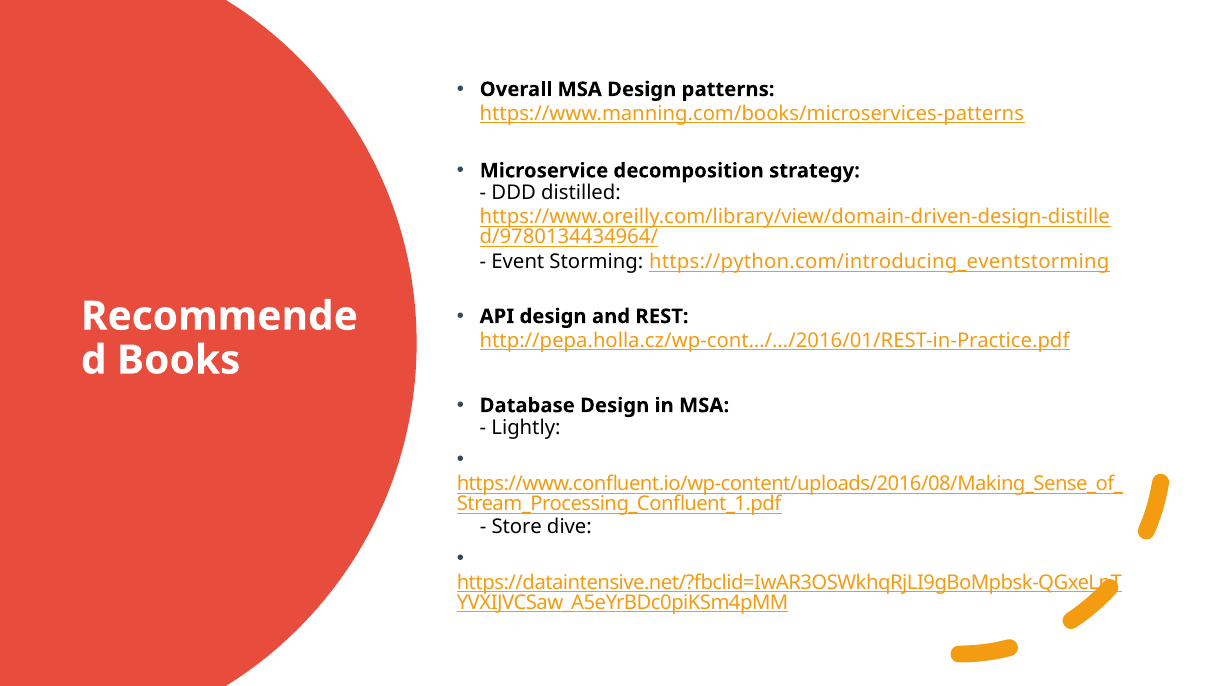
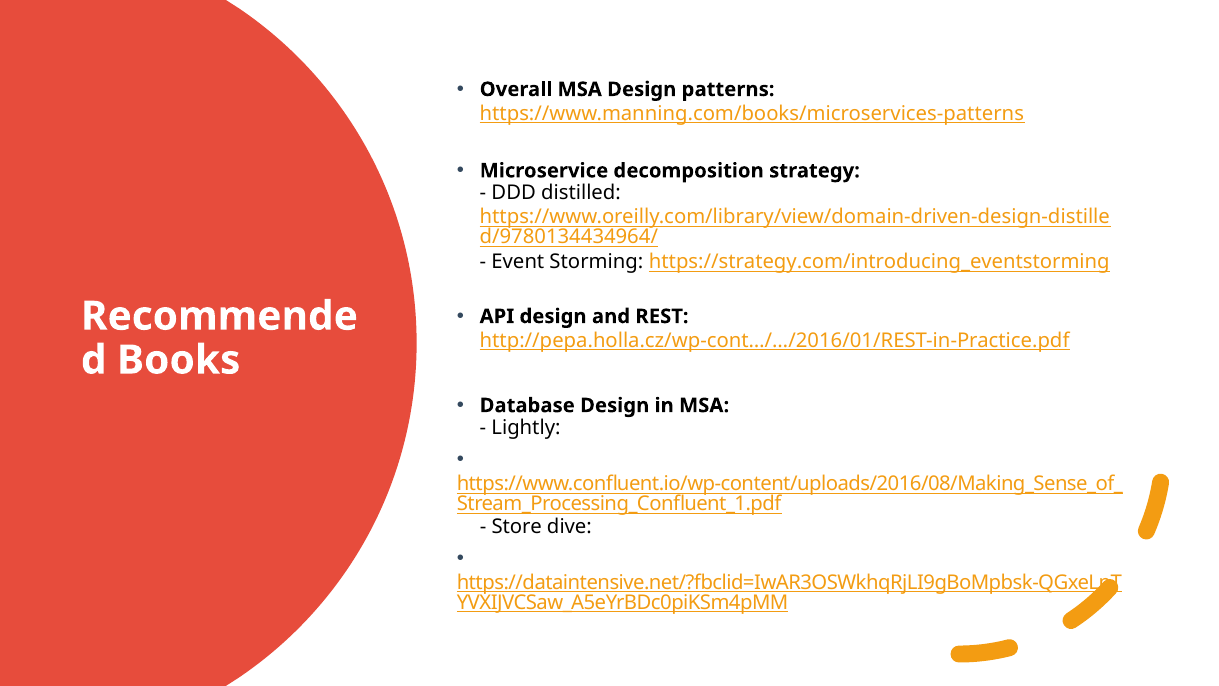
https://python.com/introducing_eventstorming: https://python.com/introducing_eventstorming -> https://strategy.com/introducing_eventstorming
